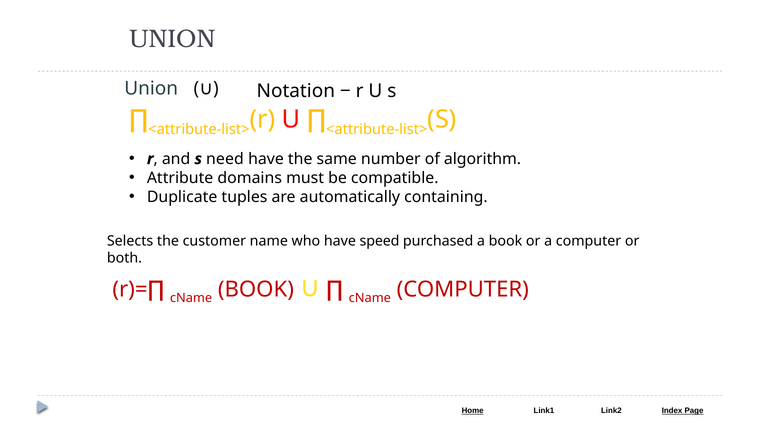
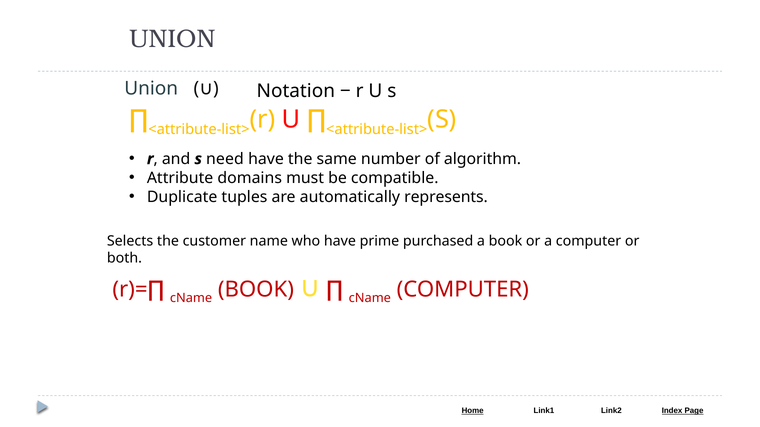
containing: containing -> represents
speed: speed -> prime
